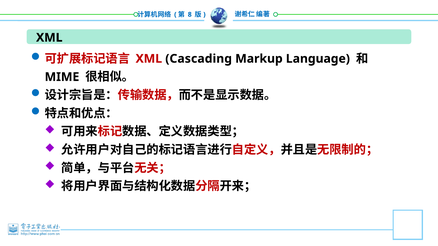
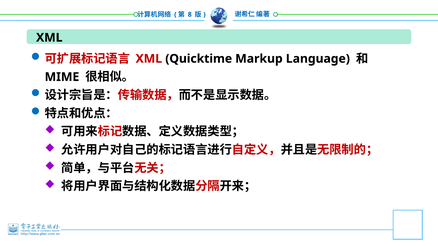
Cascading: Cascading -> Quicktime
